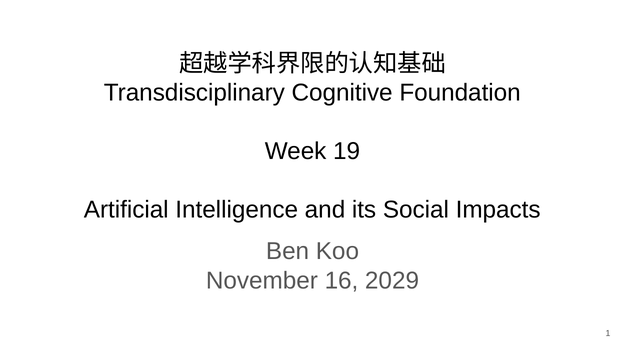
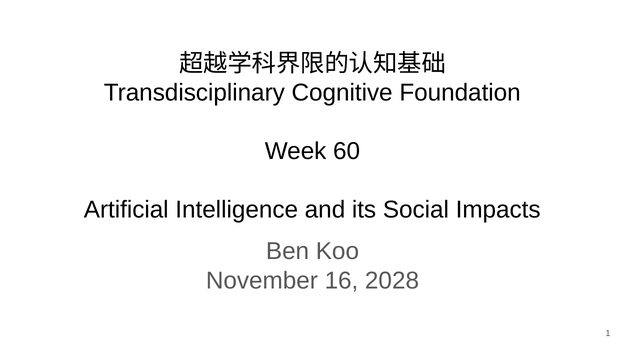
19: 19 -> 60
2029: 2029 -> 2028
